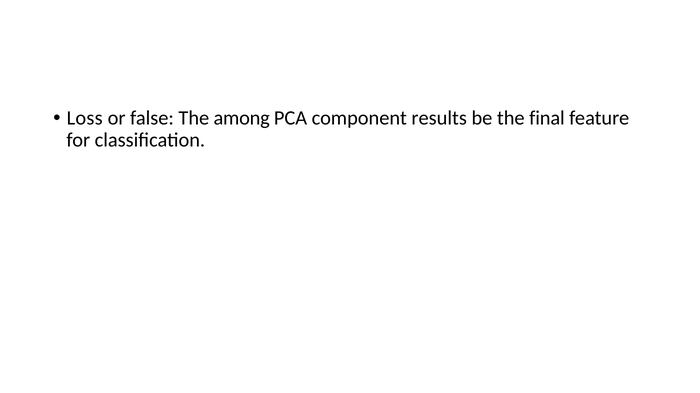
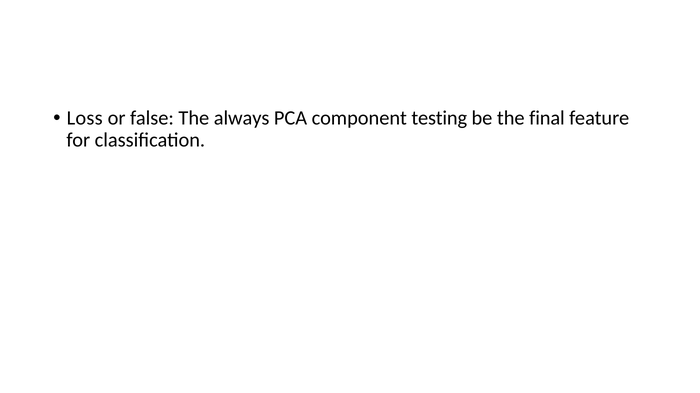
among: among -> always
results: results -> testing
